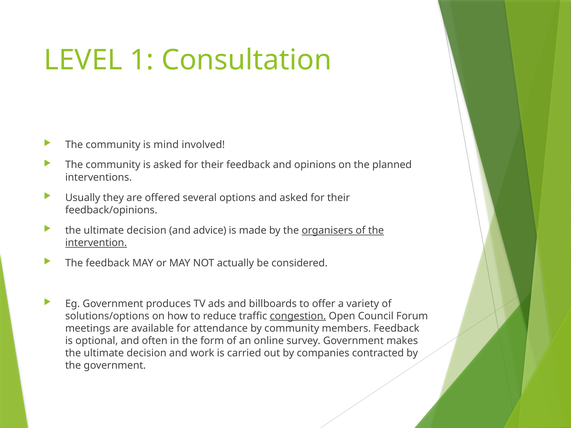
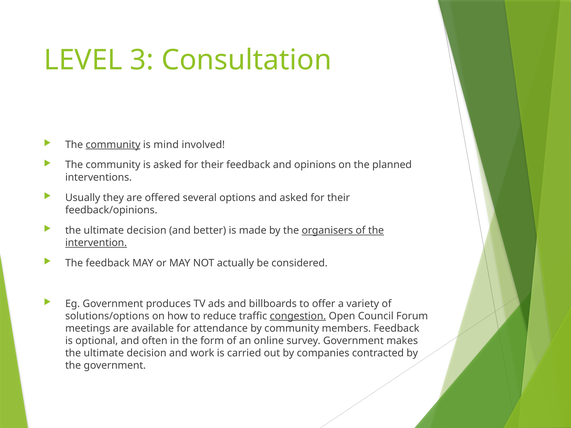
1: 1 -> 3
community at (113, 145) underline: none -> present
advice: advice -> better
